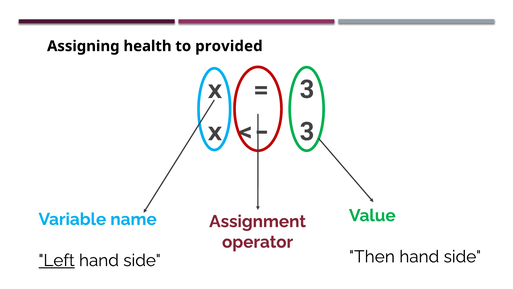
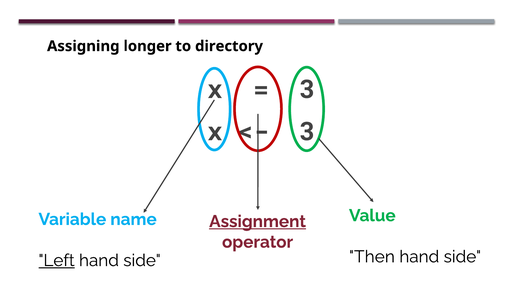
health: health -> longer
to provided: provided -> directory
Assignment underline: none -> present
